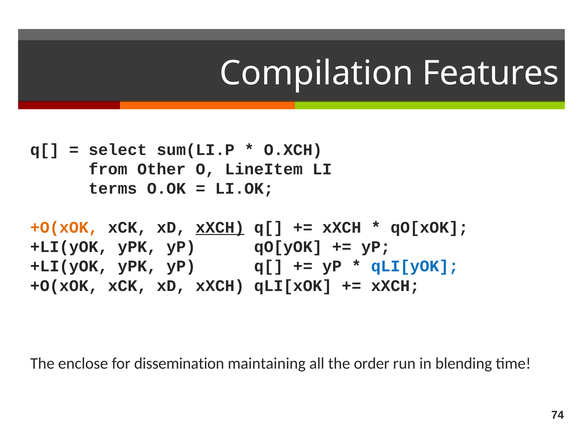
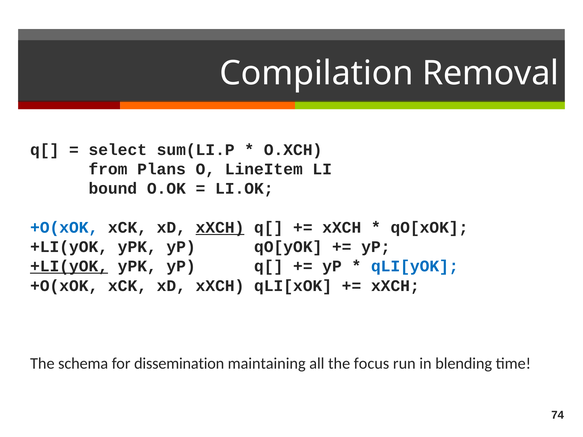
Features: Features -> Removal
Other: Other -> Plans
terms: terms -> bound
+O(xOK at (64, 228) colour: orange -> blue
+LI(yOK at (69, 266) underline: none -> present
enclose: enclose -> schema
order: order -> focus
